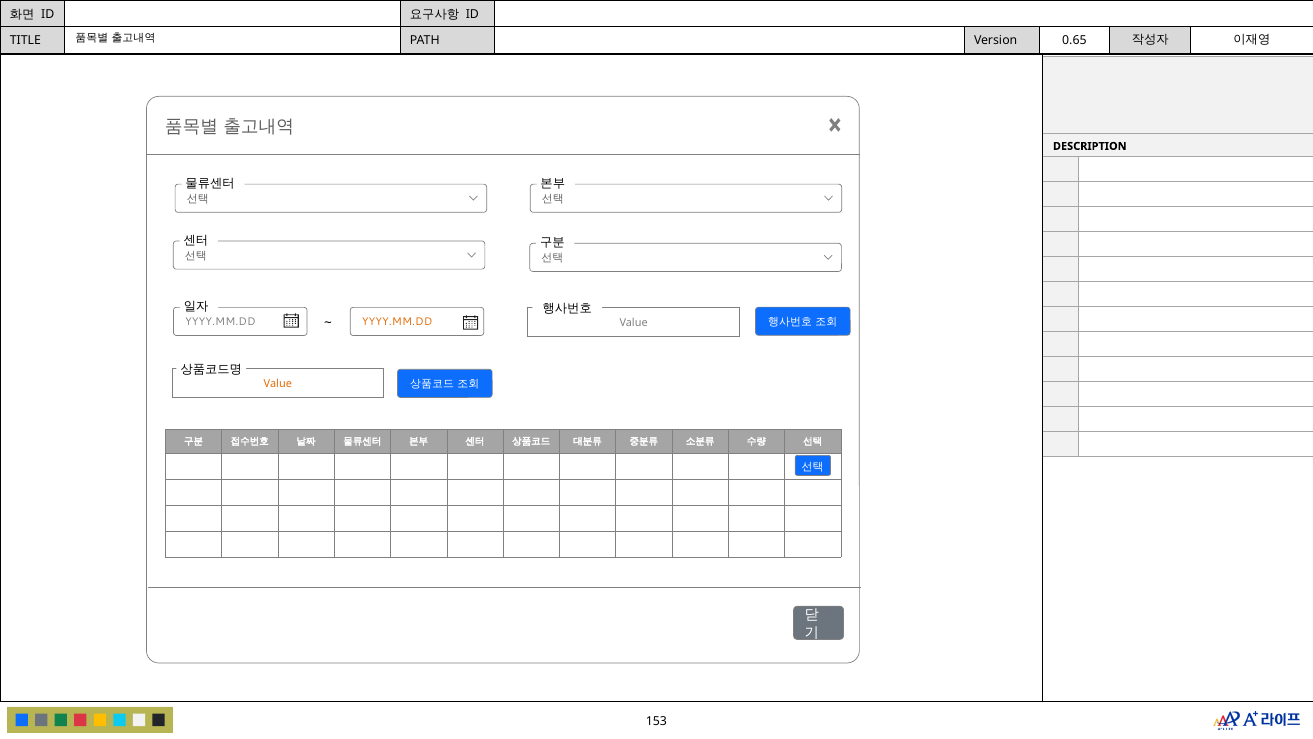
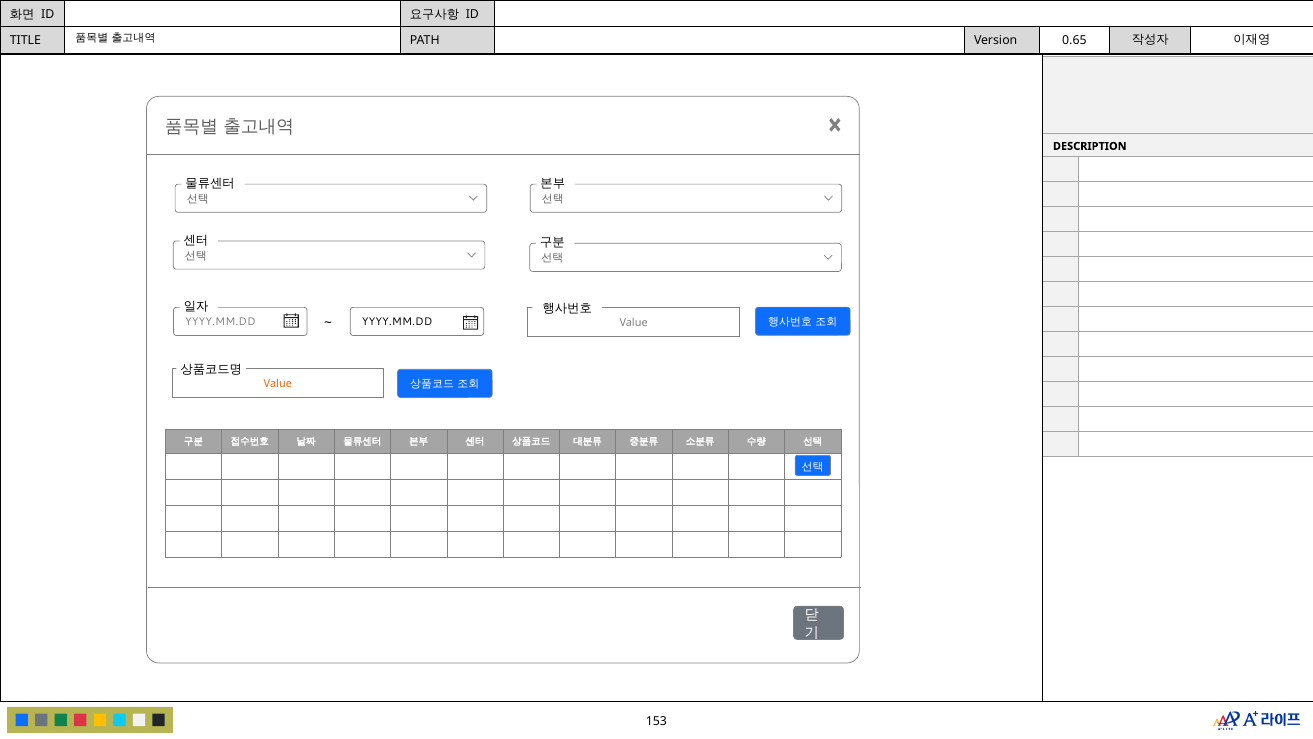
YYYY.MM.DD at (397, 322) colour: orange -> black
